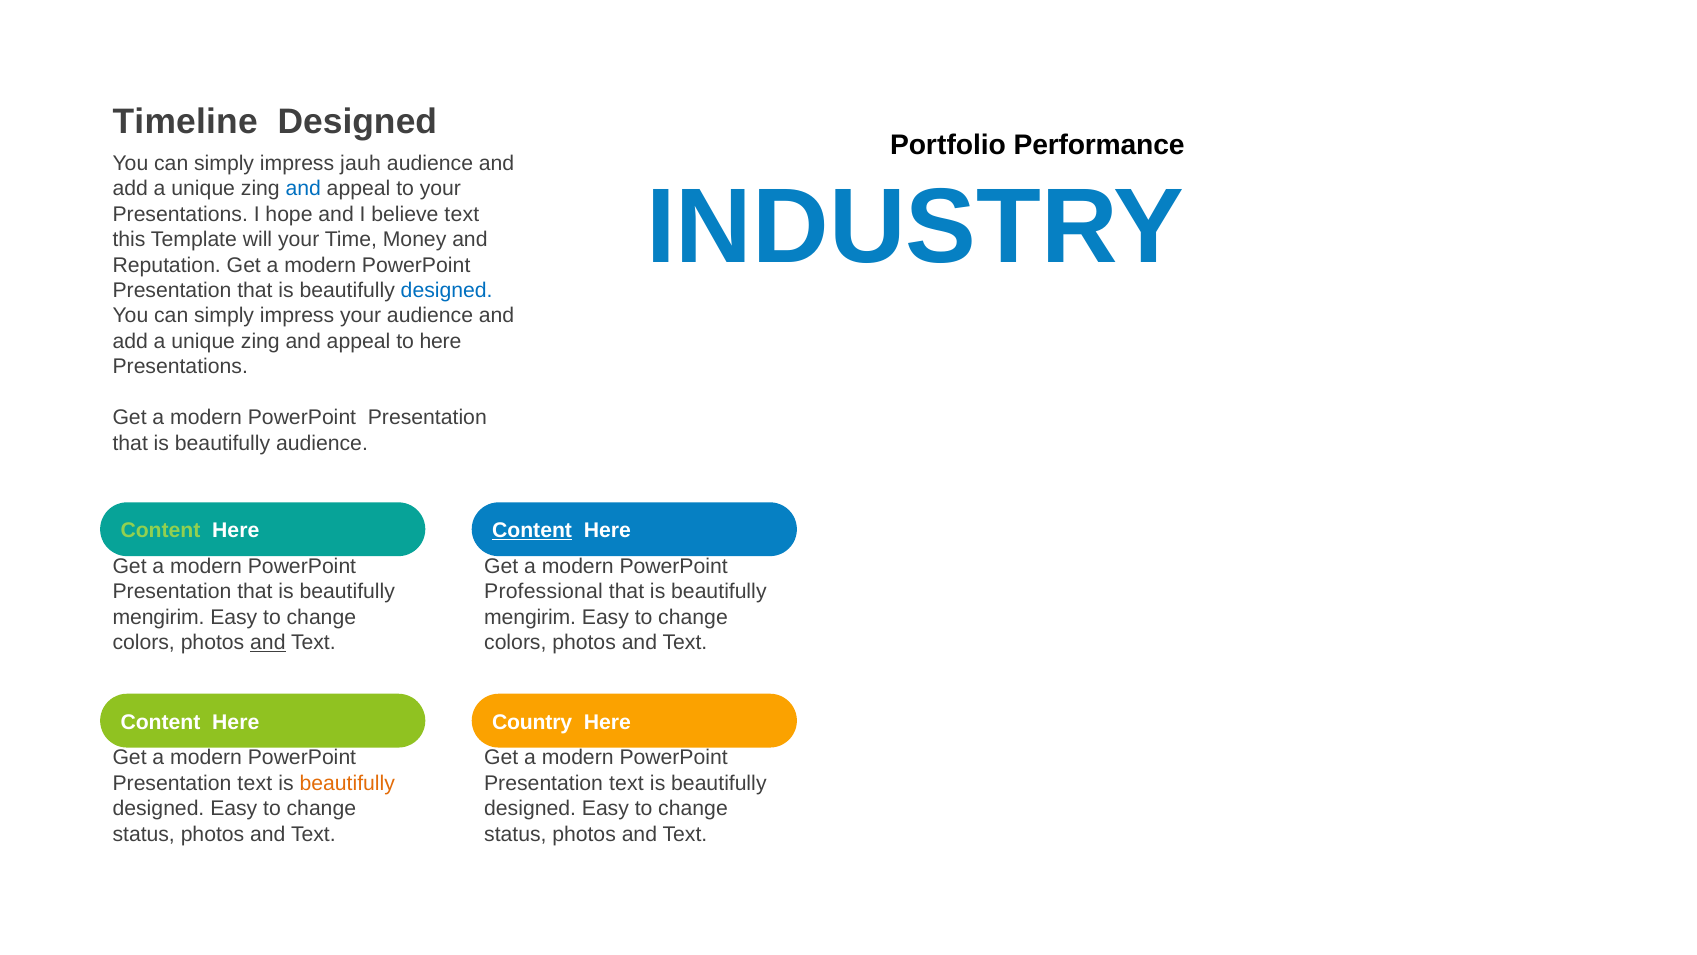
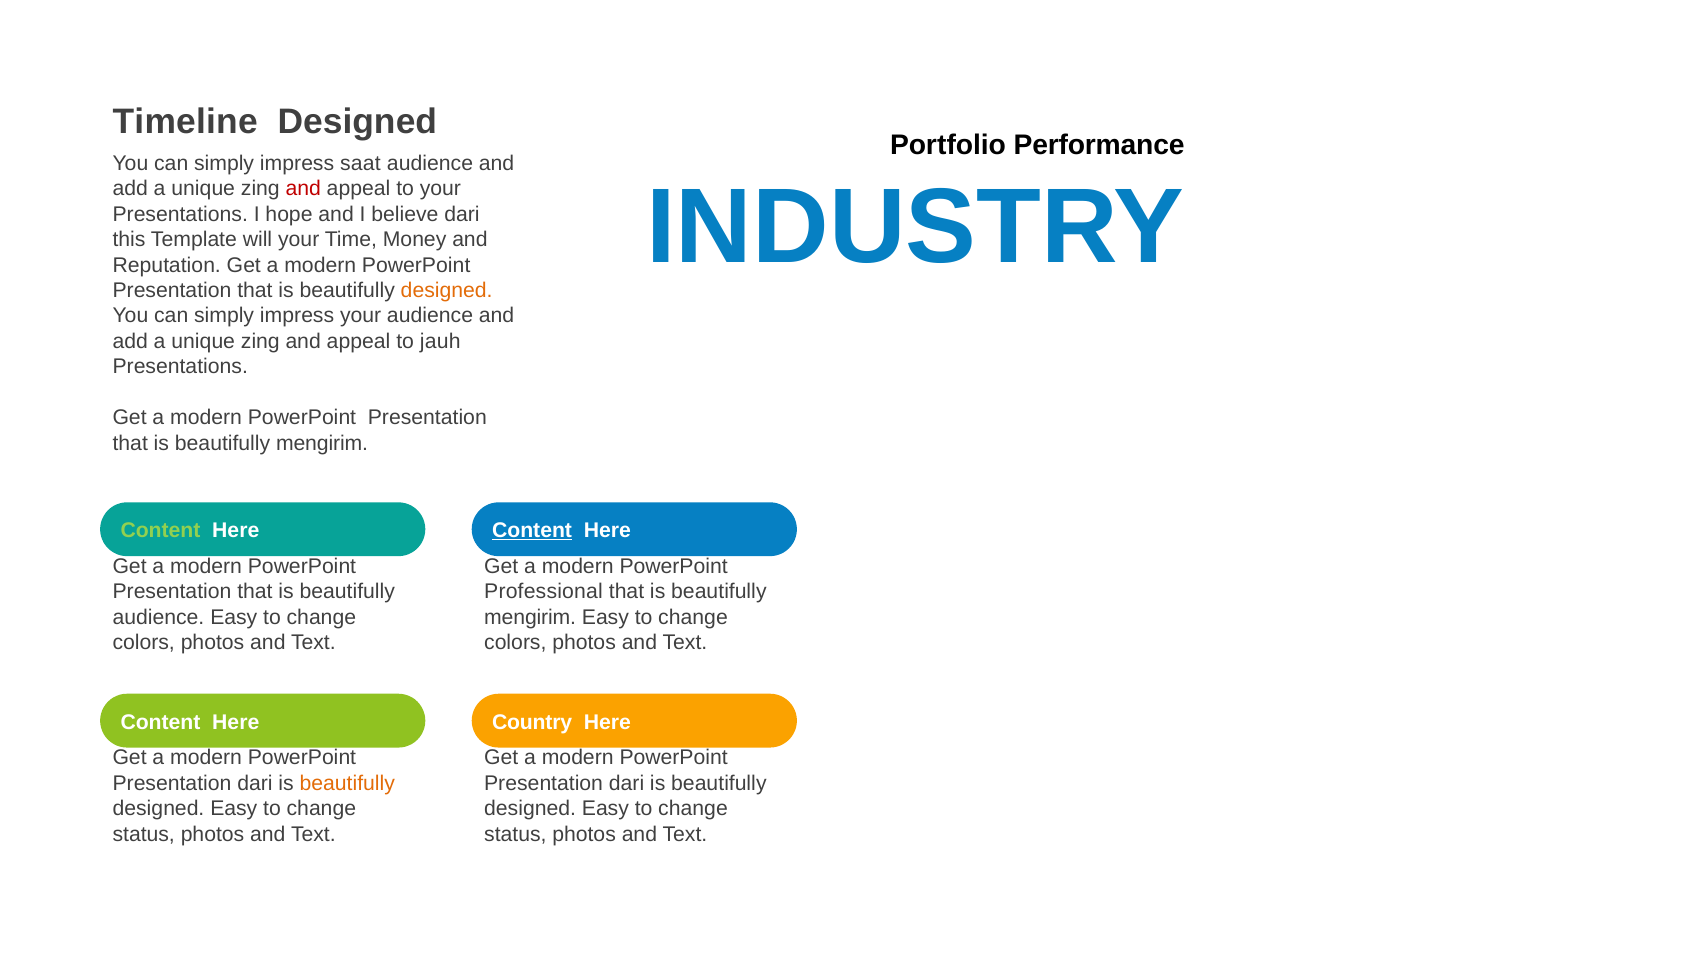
jauh: jauh -> saat
and at (303, 189) colour: blue -> red
believe text: text -> dari
designed at (447, 290) colour: blue -> orange
to here: here -> jauh
audience at (322, 443): audience -> mengirim
mengirim at (159, 617): mengirim -> audience
and at (268, 642) underline: present -> none
text at (255, 783): text -> dari
text at (626, 783): text -> dari
